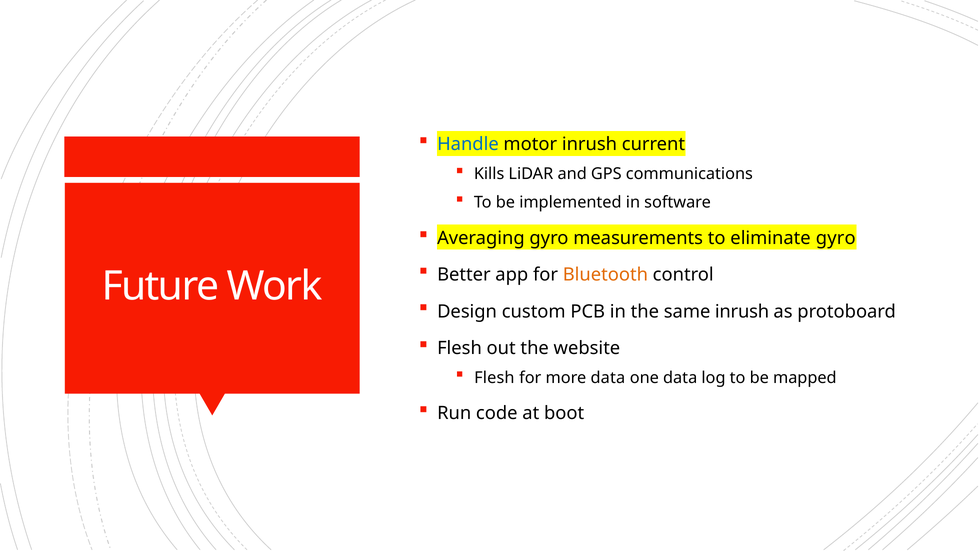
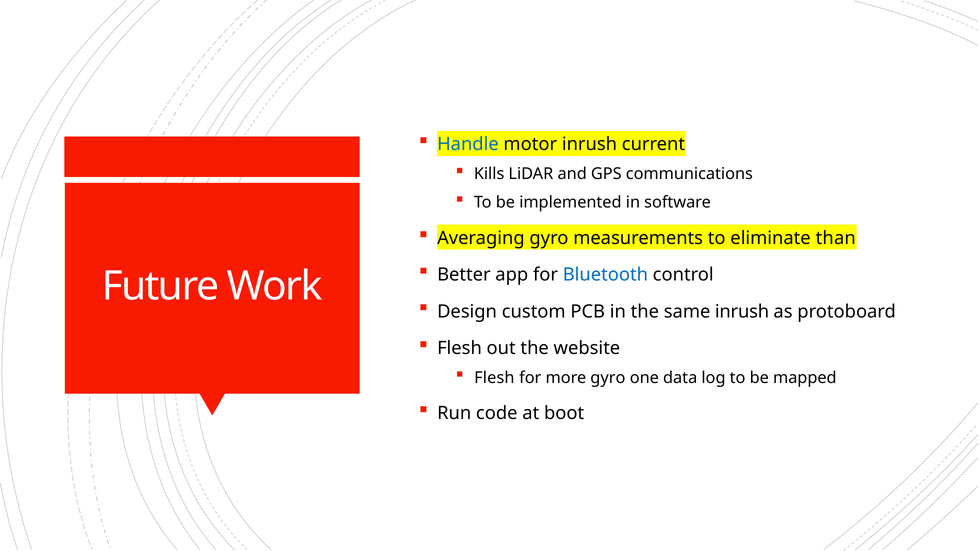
eliminate gyro: gyro -> than
Bluetooth colour: orange -> blue
more data: data -> gyro
